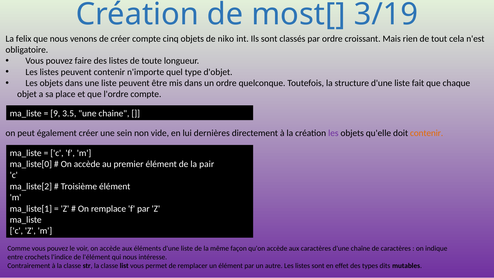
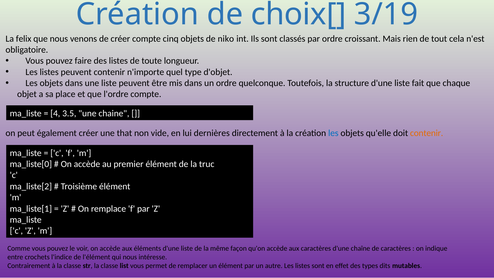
most[: most[ -> choix[
9: 9 -> 4
sein: sein -> that
les at (333, 133) colour: purple -> blue
pair: pair -> truc
